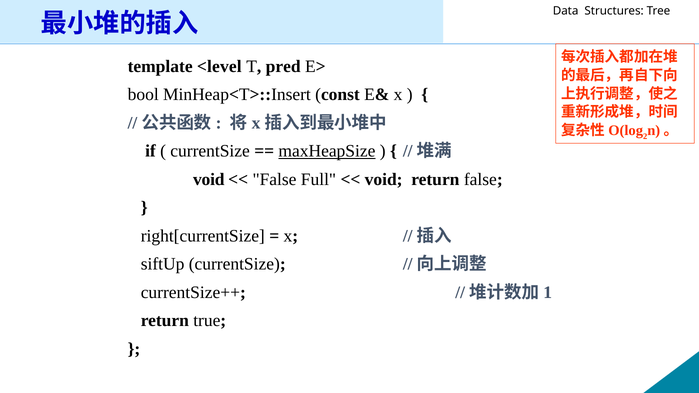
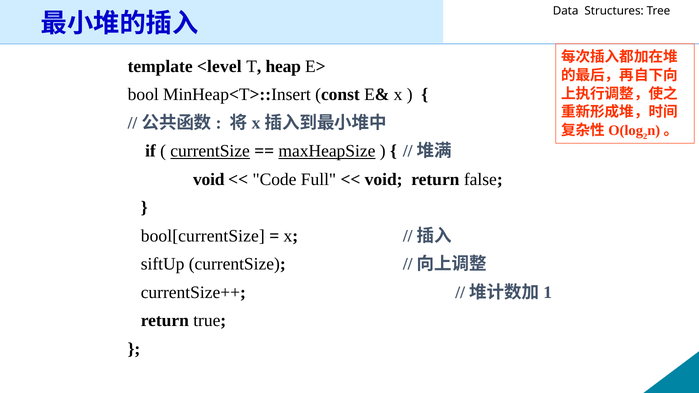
pred: pred -> heap
currentSize at (210, 151) underline: none -> present
False at (274, 179): False -> Code
right[currentSize: right[currentSize -> bool[currentSize
